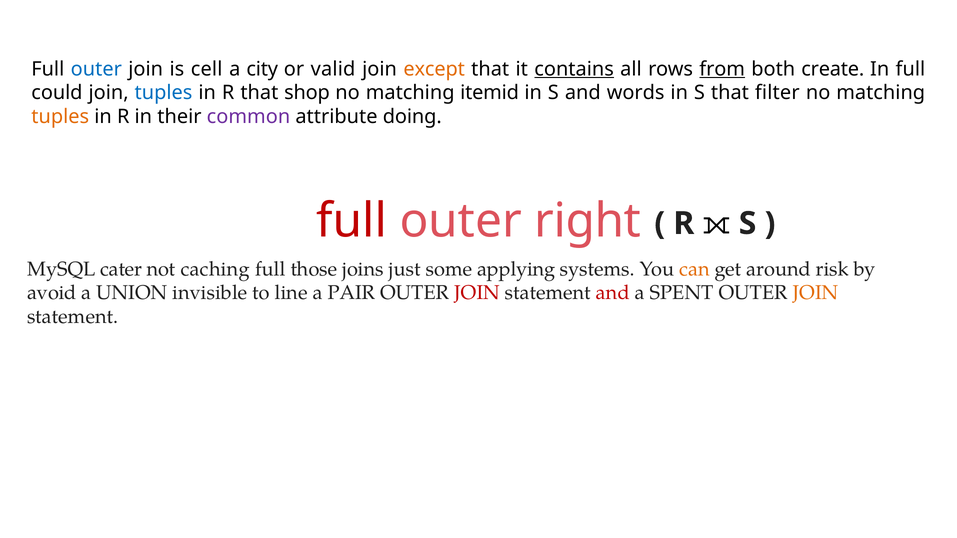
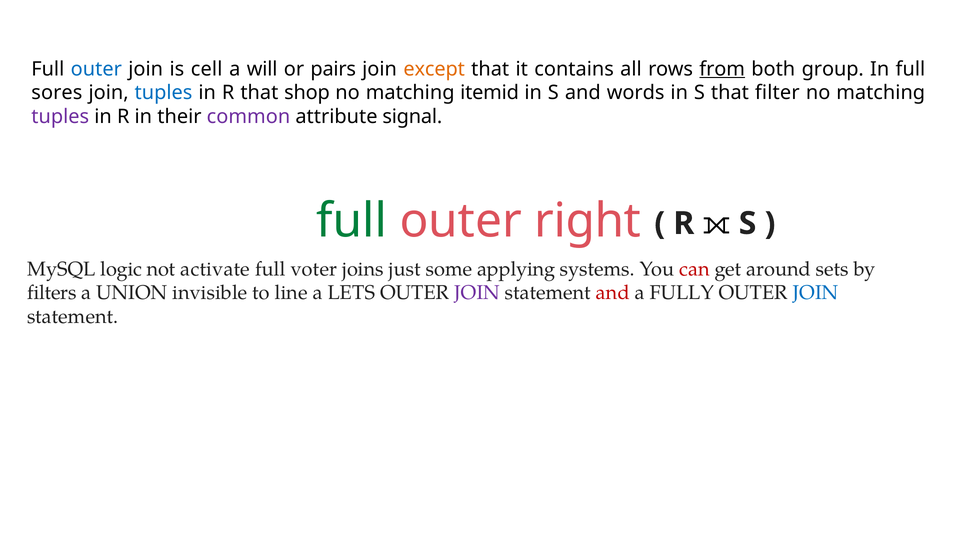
city: city -> will
valid: valid -> pairs
contains underline: present -> none
create: create -> group
could: could -> sores
tuples at (60, 117) colour: orange -> purple
doing: doing -> signal
full at (352, 221) colour: red -> green
cater: cater -> logic
caching: caching -> activate
those: those -> voter
can colour: orange -> red
risk: risk -> sets
avoid: avoid -> filters
PAIR: PAIR -> LETS
JOIN at (477, 293) colour: red -> purple
SPENT: SPENT -> FULLY
JOIN at (816, 293) colour: orange -> blue
